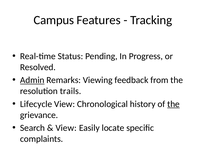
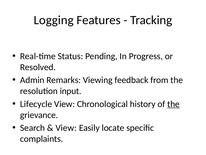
Campus: Campus -> Logging
Admin underline: present -> none
trails: trails -> input
